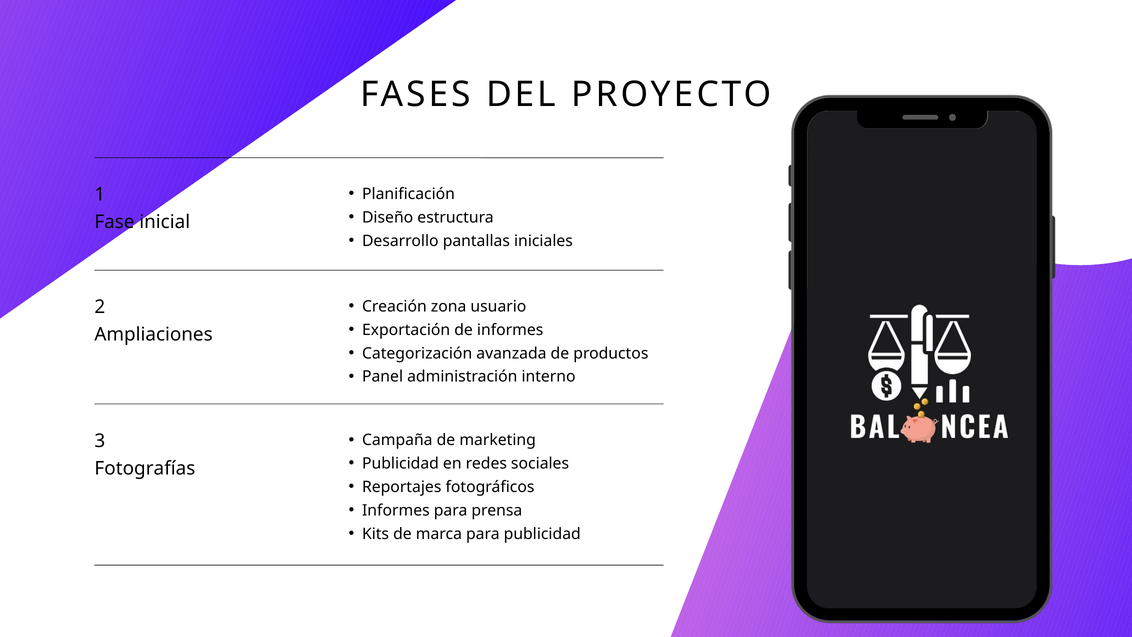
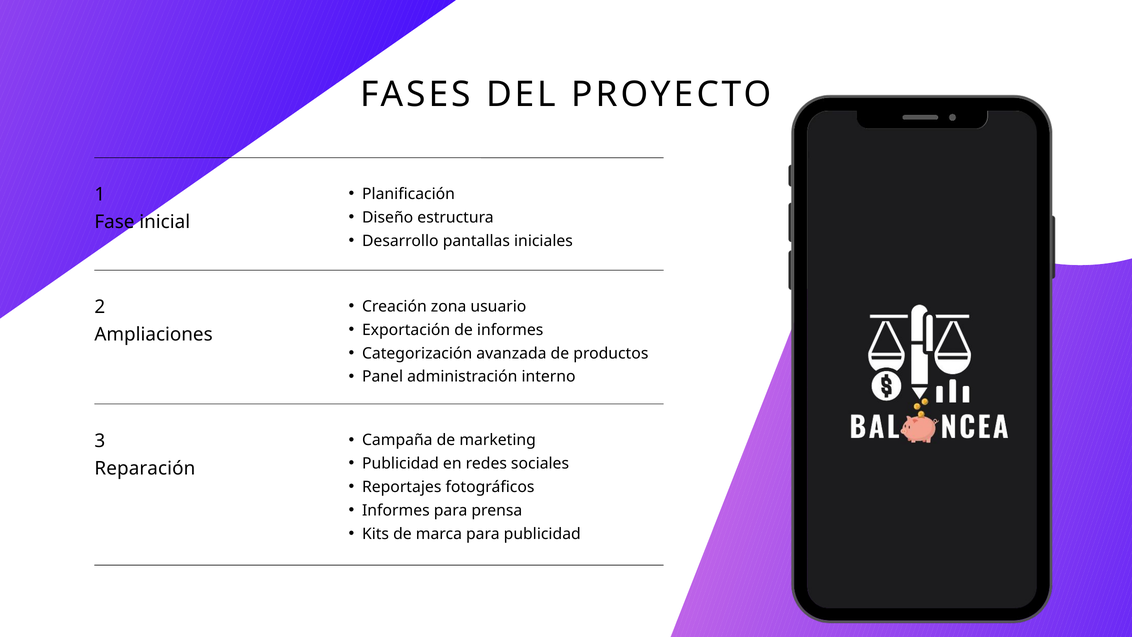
Fotografías: Fotografías -> Reparación
